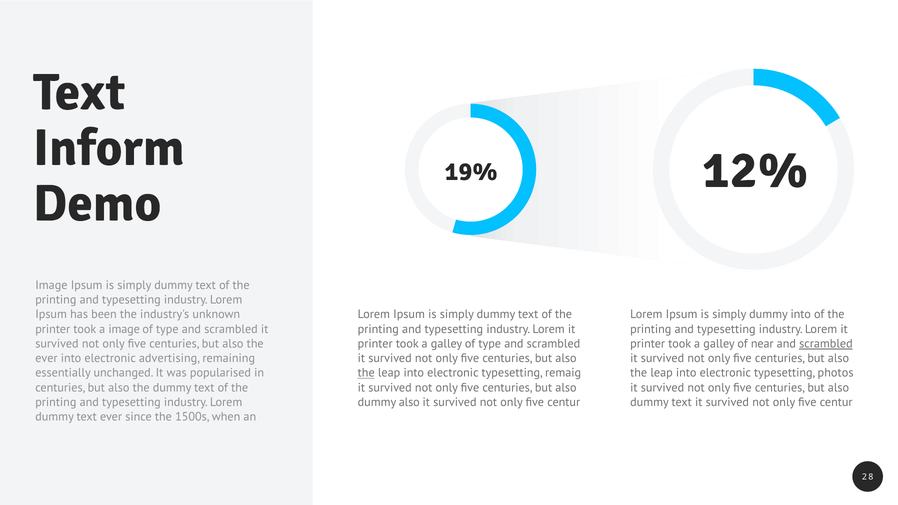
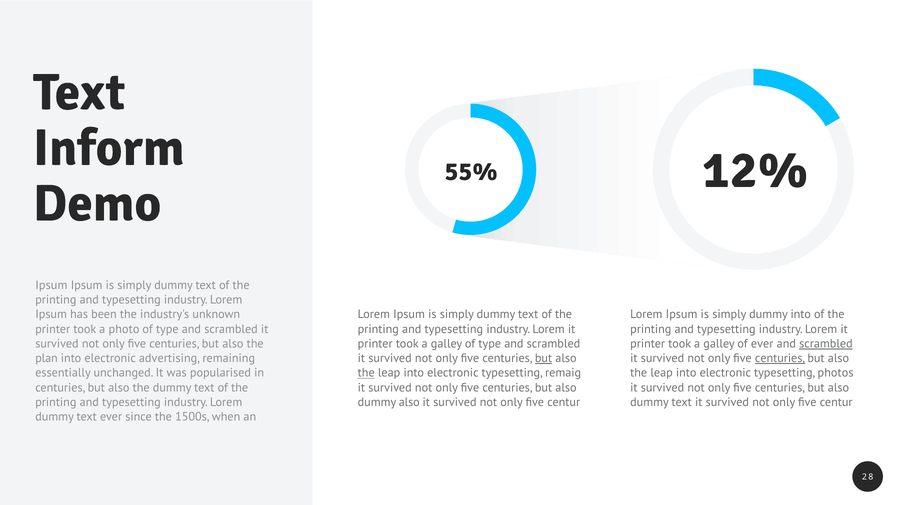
19%: 19% -> 55%
Image at (51, 285): Image -> Ipsum
a image: image -> photo
of near: near -> ever
ever at (46, 358): ever -> plan
but at (544, 358) underline: none -> present
centuries at (780, 358) underline: none -> present
